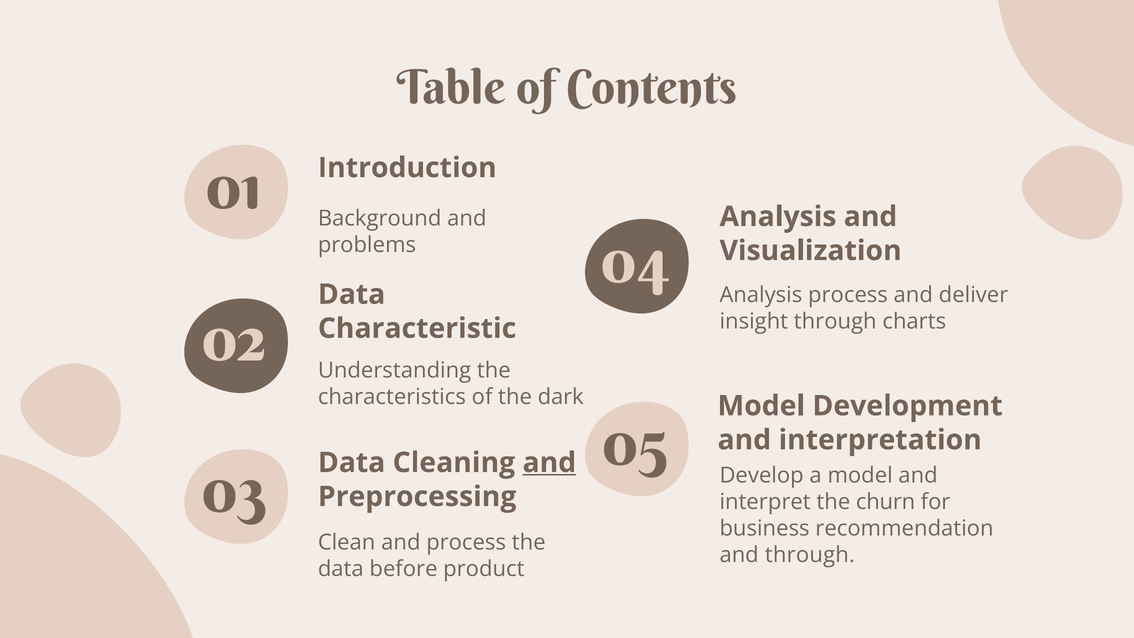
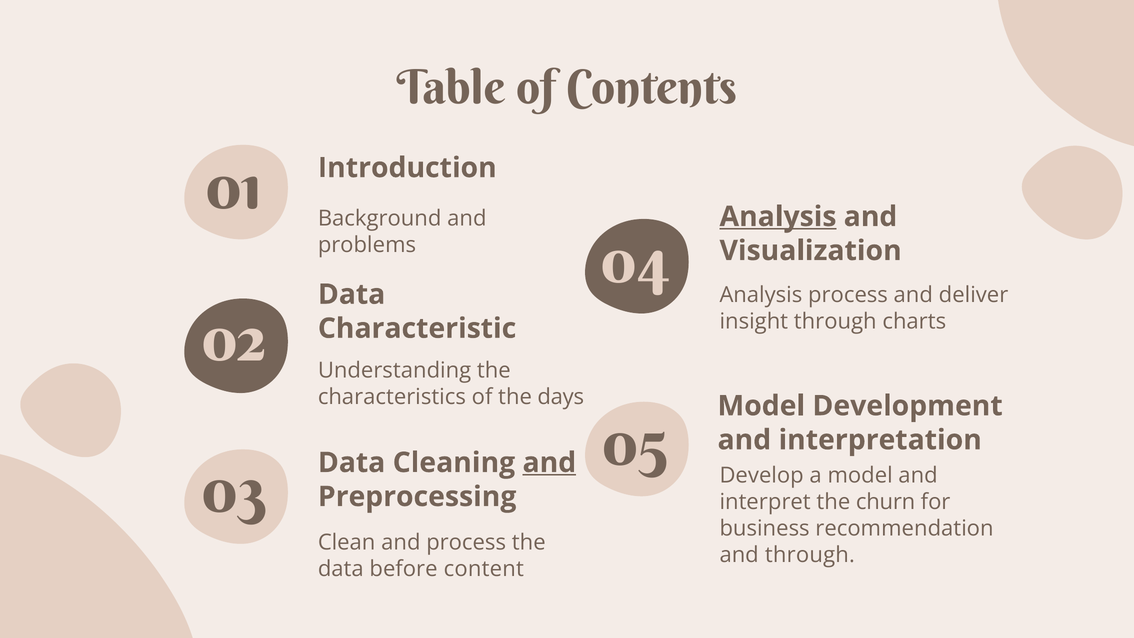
Analysis at (778, 217) underline: none -> present
dark: dark -> days
product: product -> content
